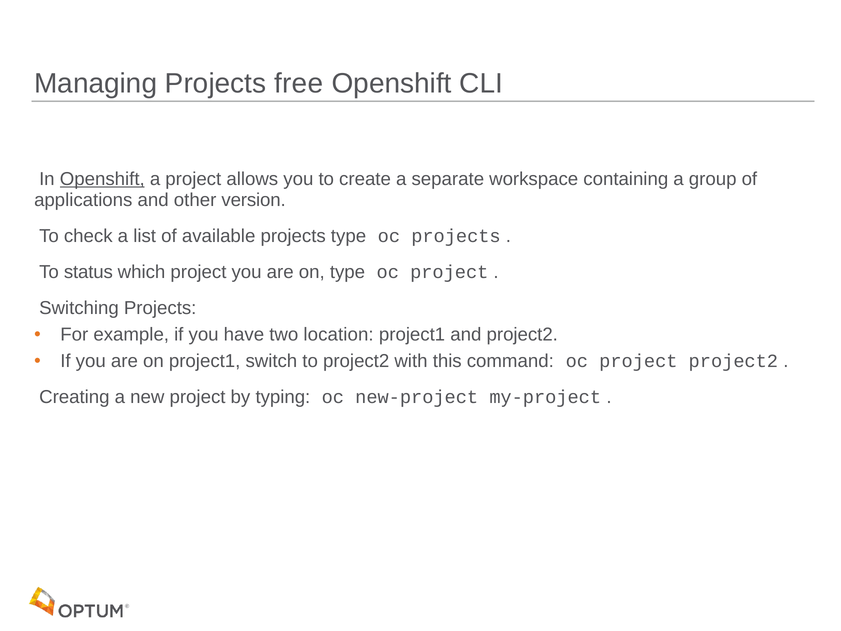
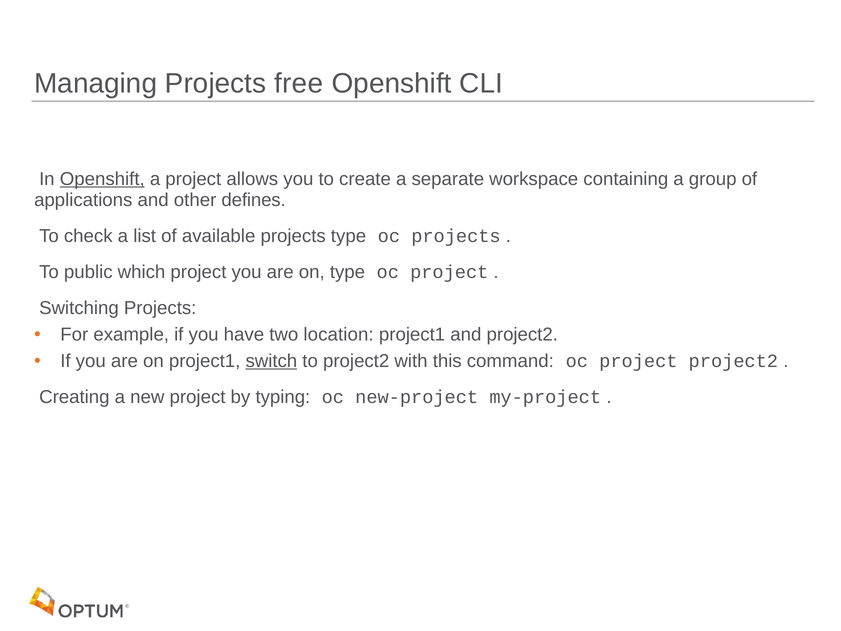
version: version -> defines
status: status -> public
switch underline: none -> present
